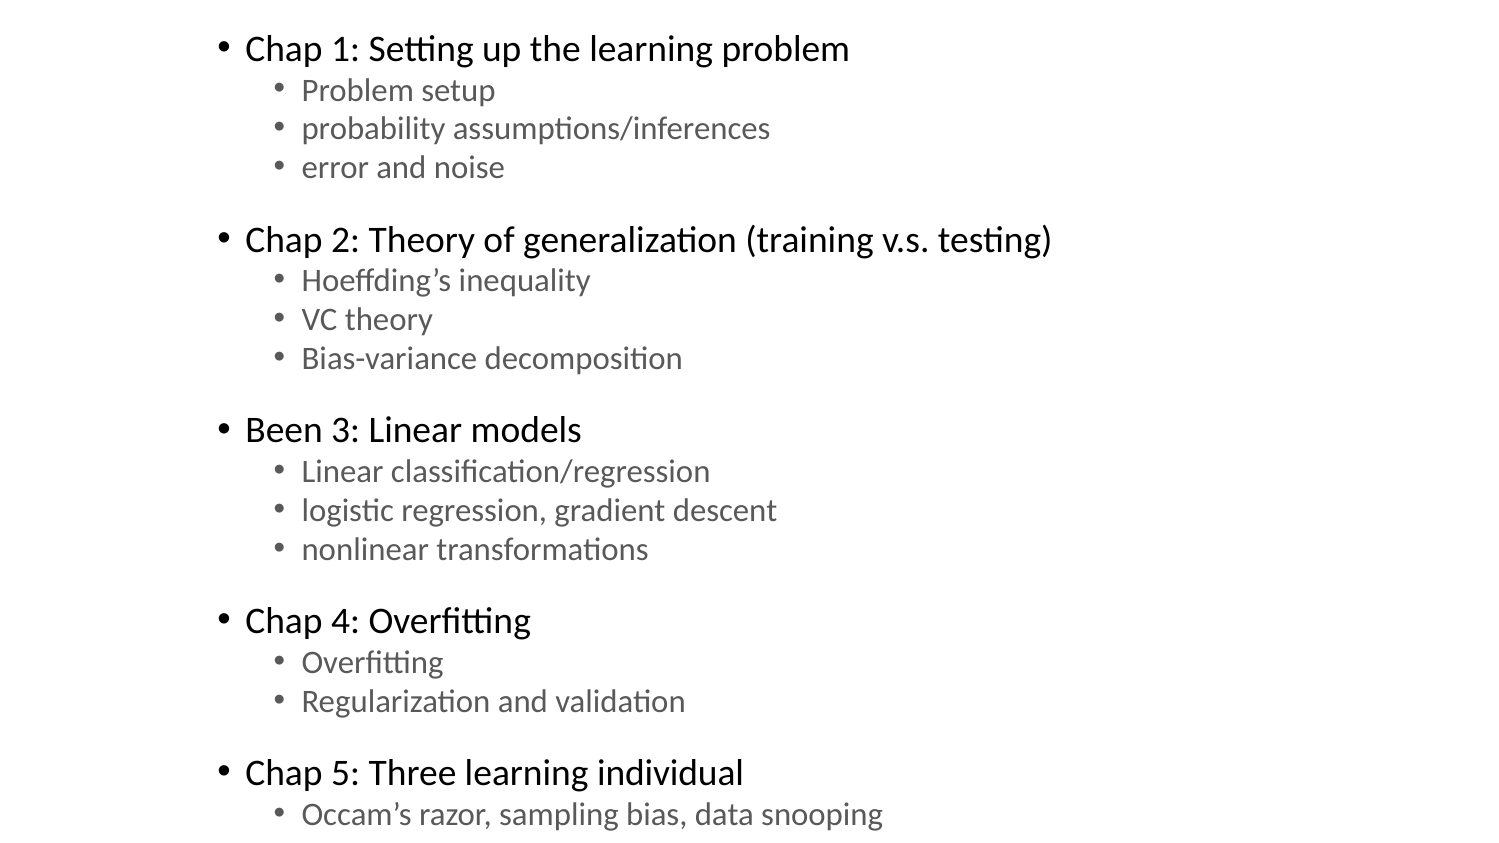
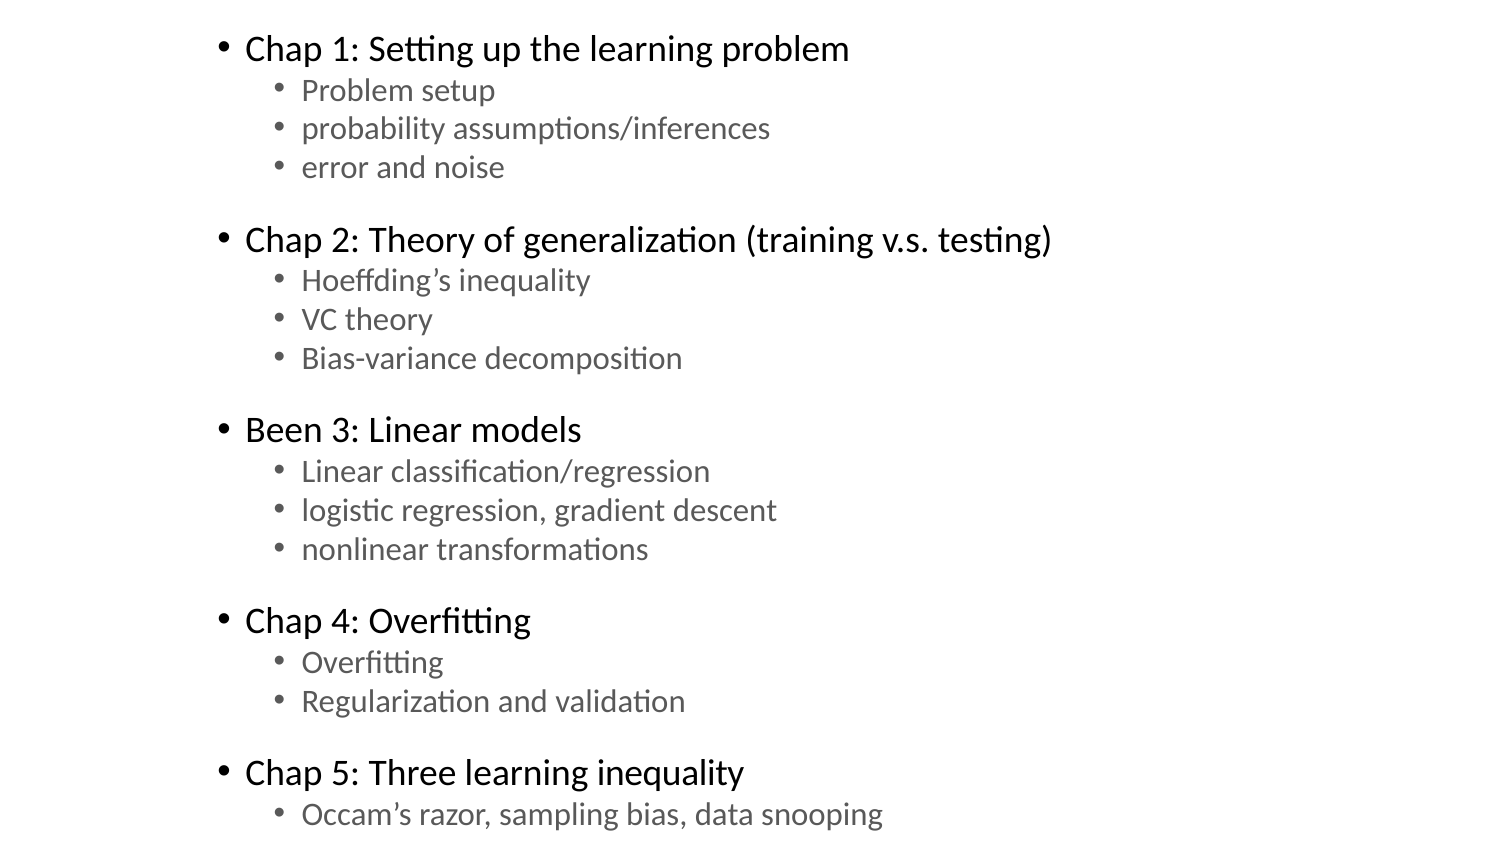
learning individual: individual -> inequality
